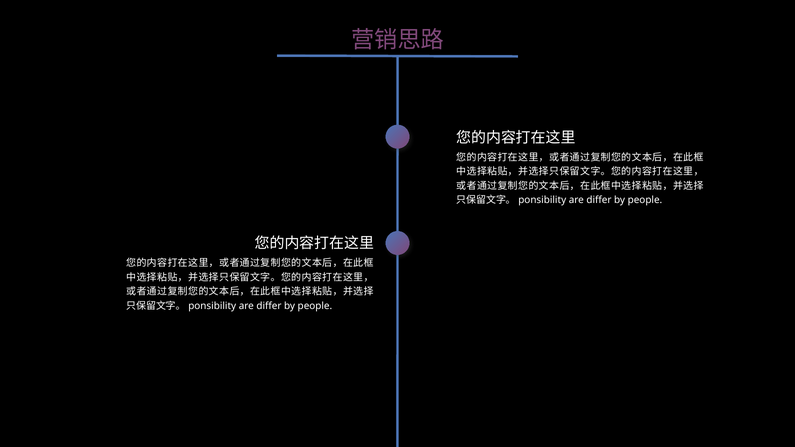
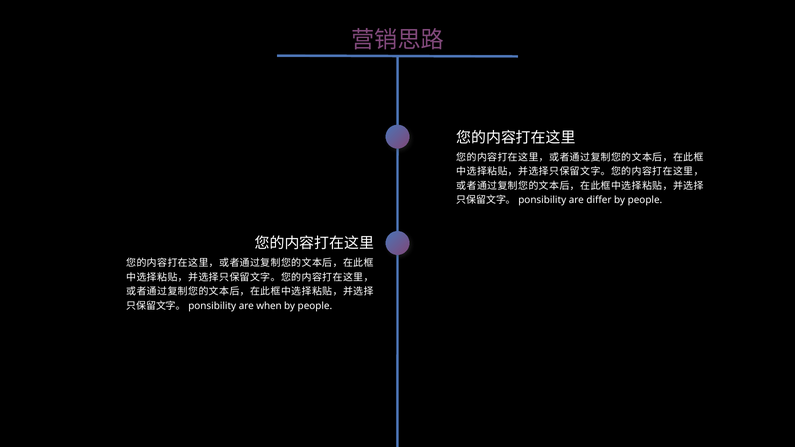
differ at (269, 306): differ -> when
